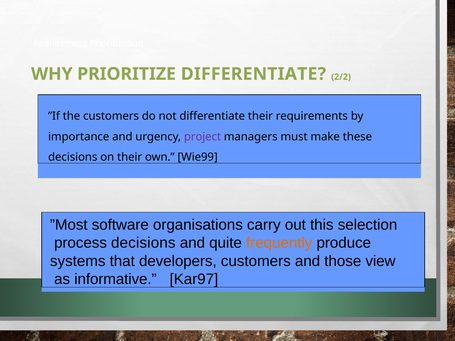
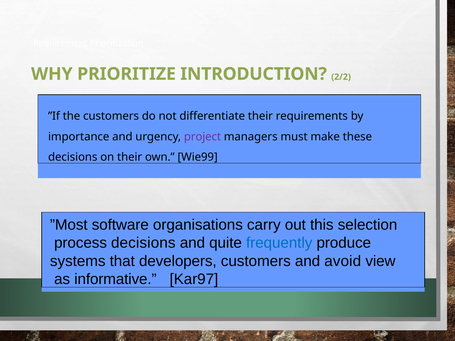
PRIORITIZE DIFFERENTIATE: DIFFERENTIATE -> INTRODUCTION
frequently colour: orange -> blue
those: those -> avoid
